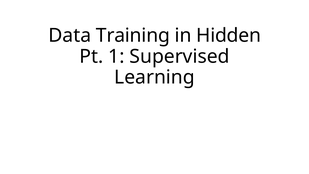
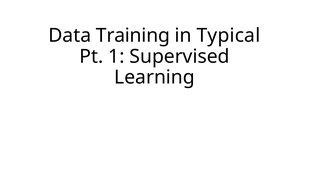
Hidden: Hidden -> Typical
